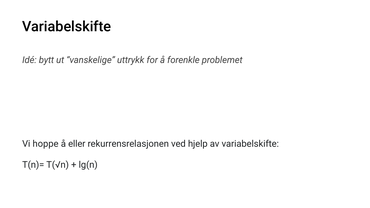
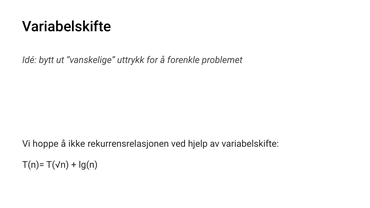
eller: eller -> ikke
